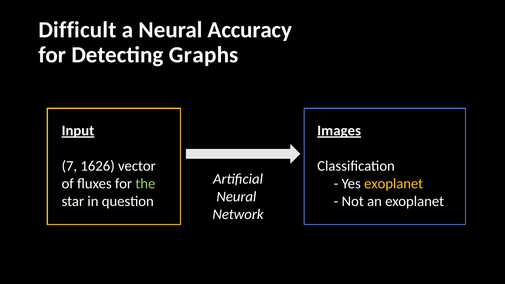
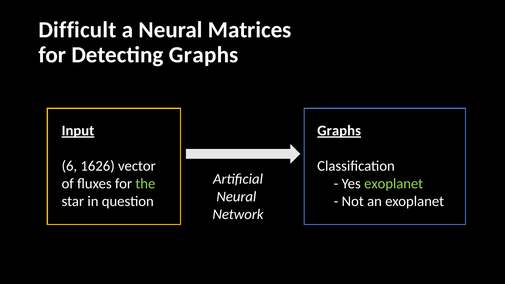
Accuracy: Accuracy -> Matrices
Images at (339, 131): Images -> Graphs
7: 7 -> 6
exoplanet at (394, 184) colour: yellow -> light green
